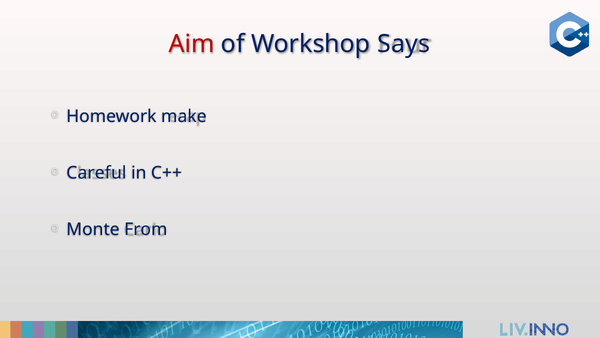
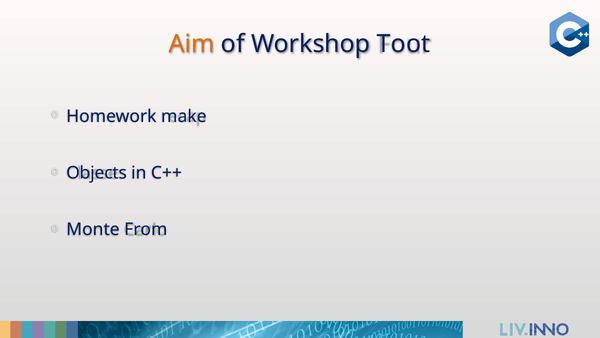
Aim colour: red -> orange
Says: Says -> Toot
Careful: Careful -> Objects
